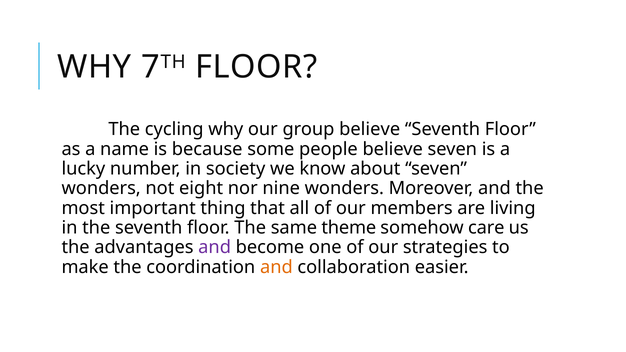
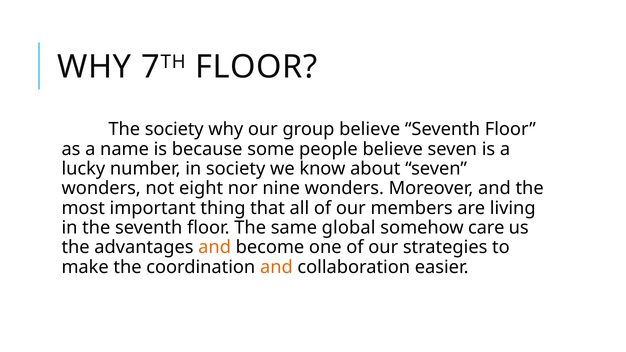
The cycling: cycling -> society
theme: theme -> global
and at (215, 248) colour: purple -> orange
